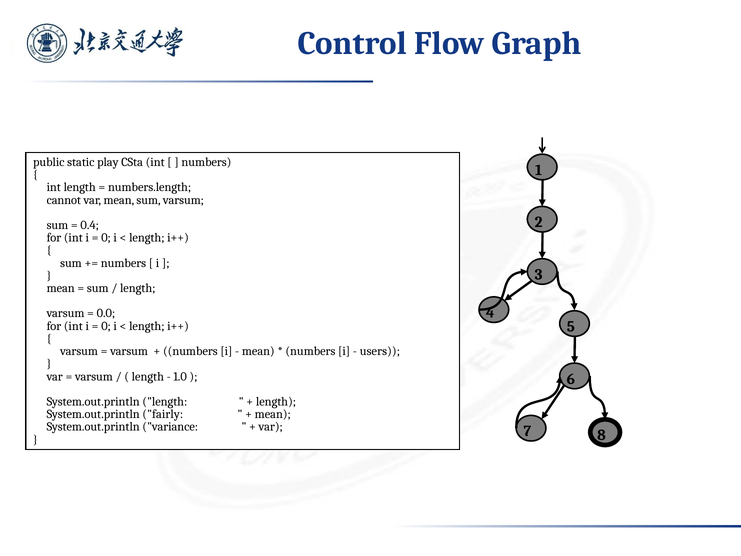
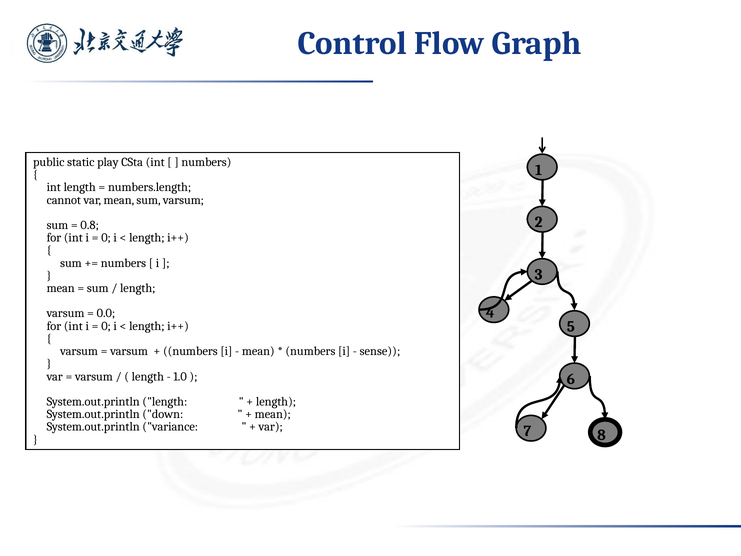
0.4: 0.4 -> 0.8
users: users -> sense
fairly: fairly -> down
